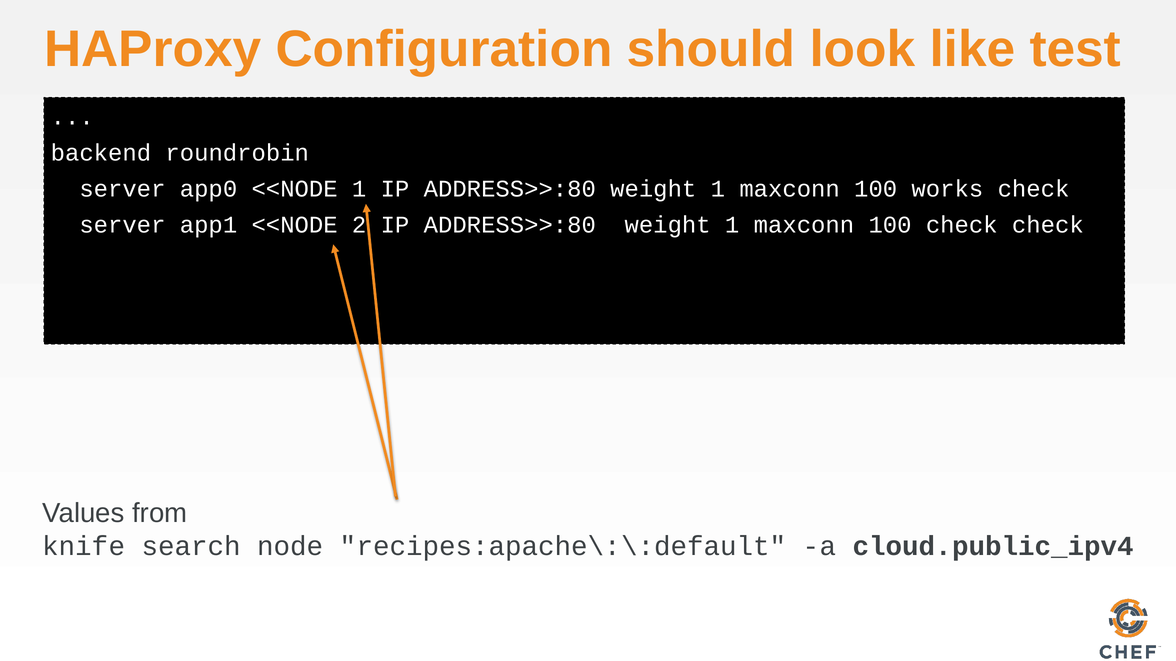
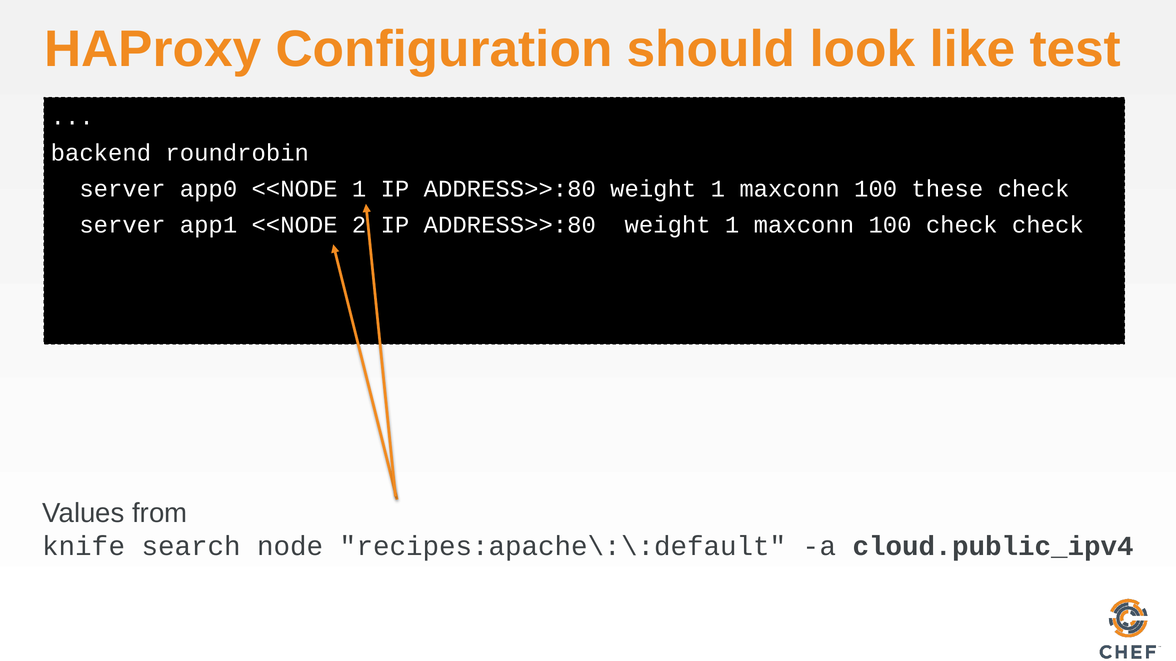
works: works -> these
